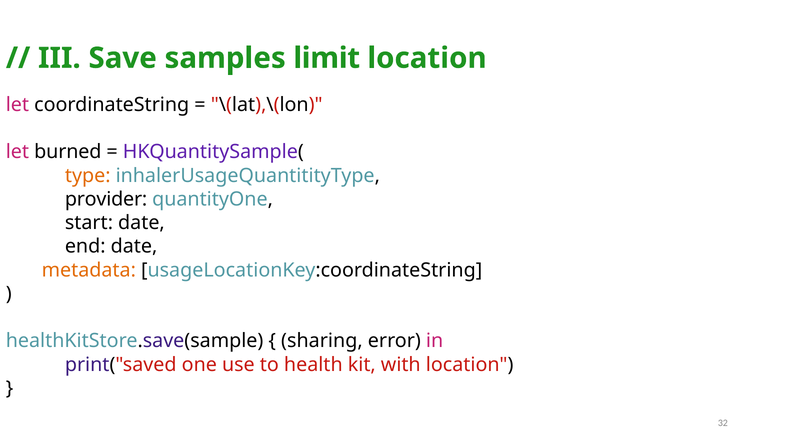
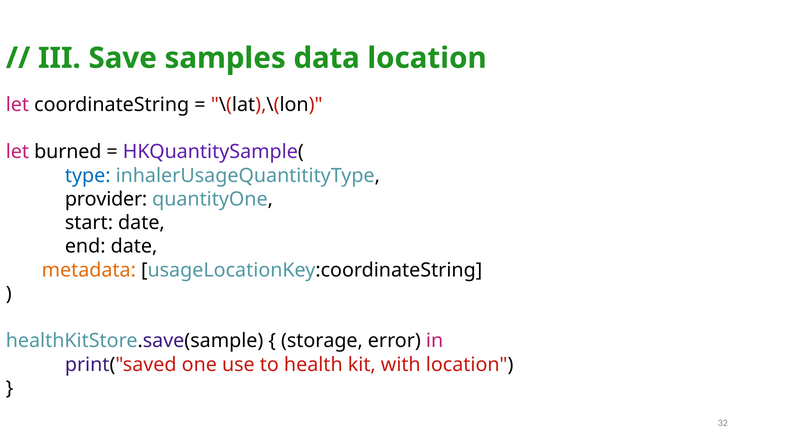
limit: limit -> data
type colour: orange -> blue
sharing: sharing -> storage
